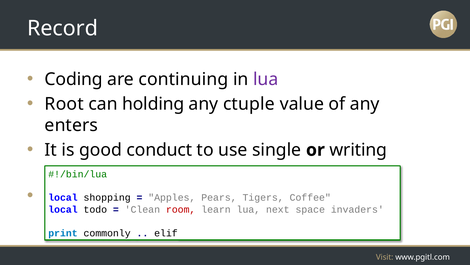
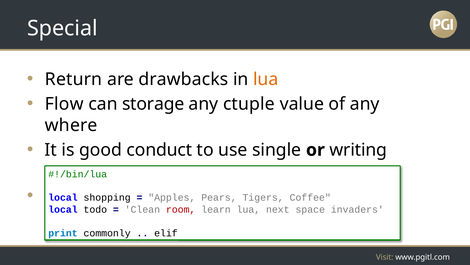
Record: Record -> Special
Coding: Coding -> Return
continuing: continuing -> drawbacks
lua at (266, 79) colour: purple -> orange
Root: Root -> Flow
holding: holding -> storage
enters: enters -> where
